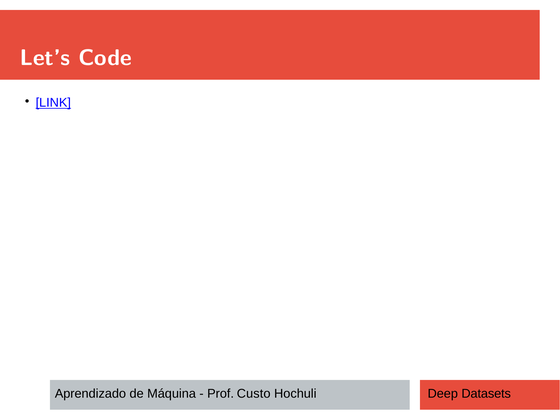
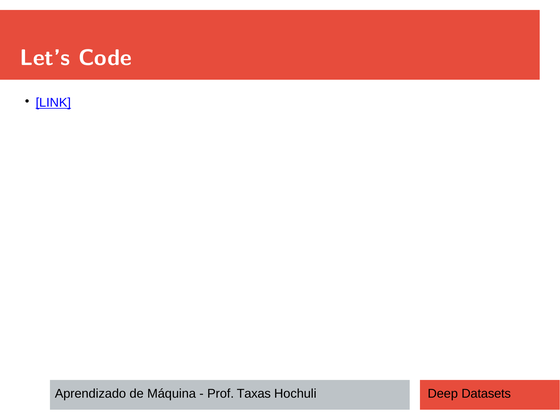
Custo: Custo -> Taxas
